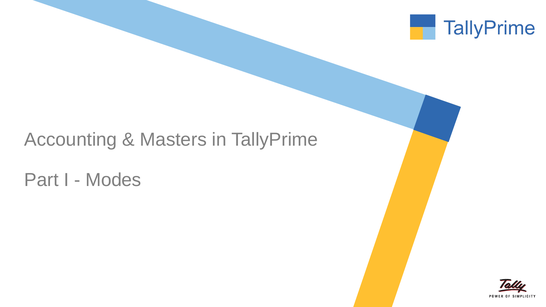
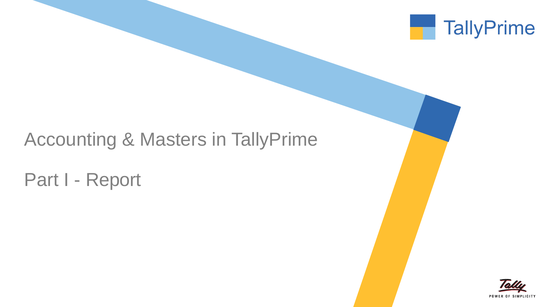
Modes: Modes -> Report
